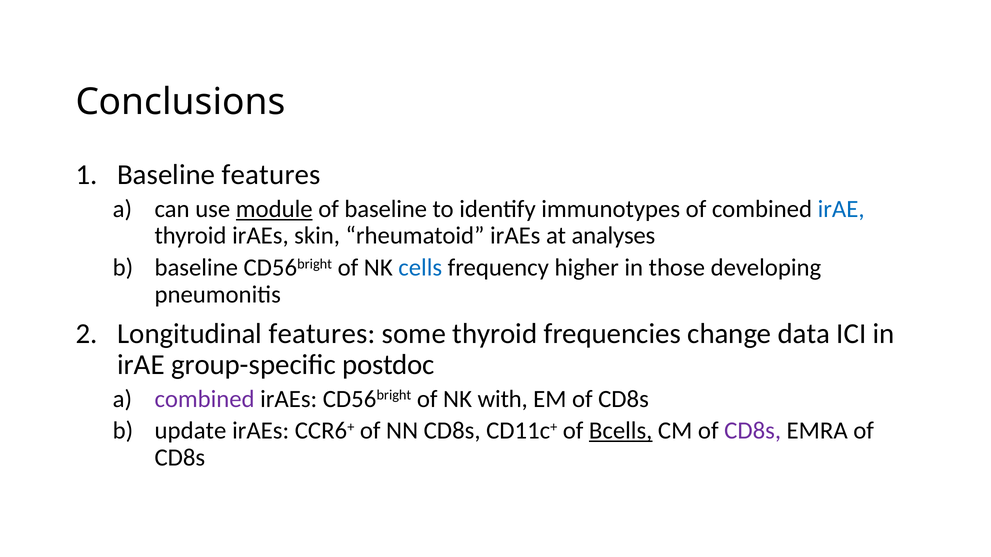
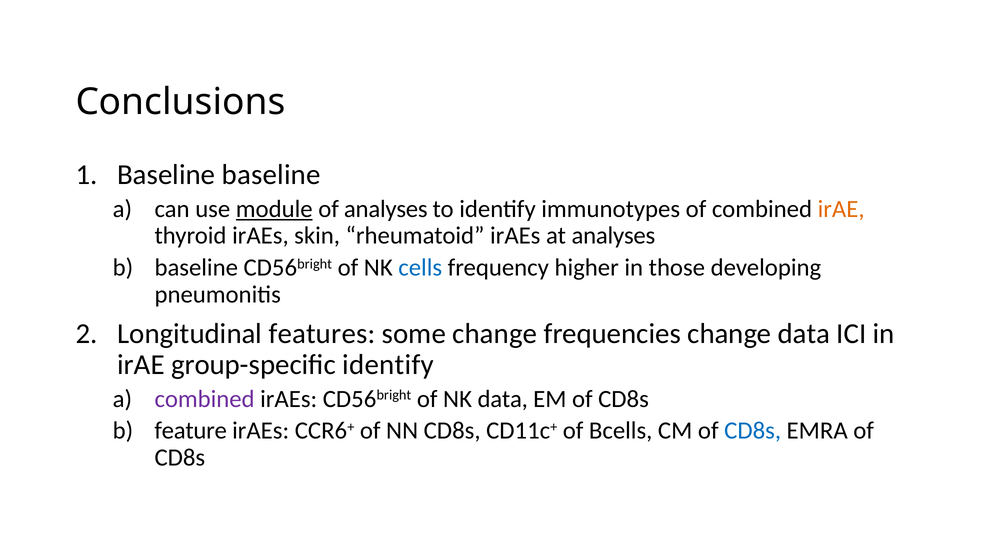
Baseline features: features -> baseline
of baseline: baseline -> analyses
irAE at (841, 209) colour: blue -> orange
some thyroid: thyroid -> change
group-specific postdoc: postdoc -> identify
NK with: with -> data
update: update -> feature
Bcells underline: present -> none
CD8s at (753, 431) colour: purple -> blue
